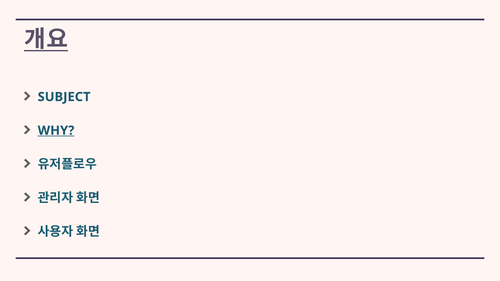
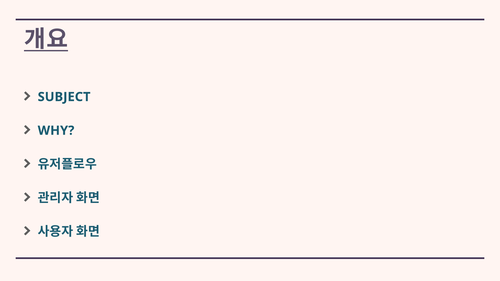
WHY underline: present -> none
